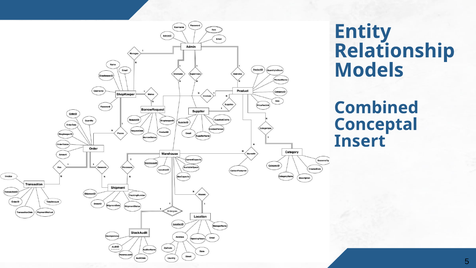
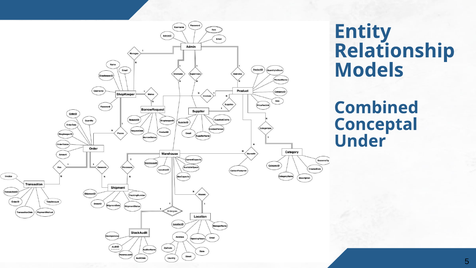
Insert: Insert -> Under
